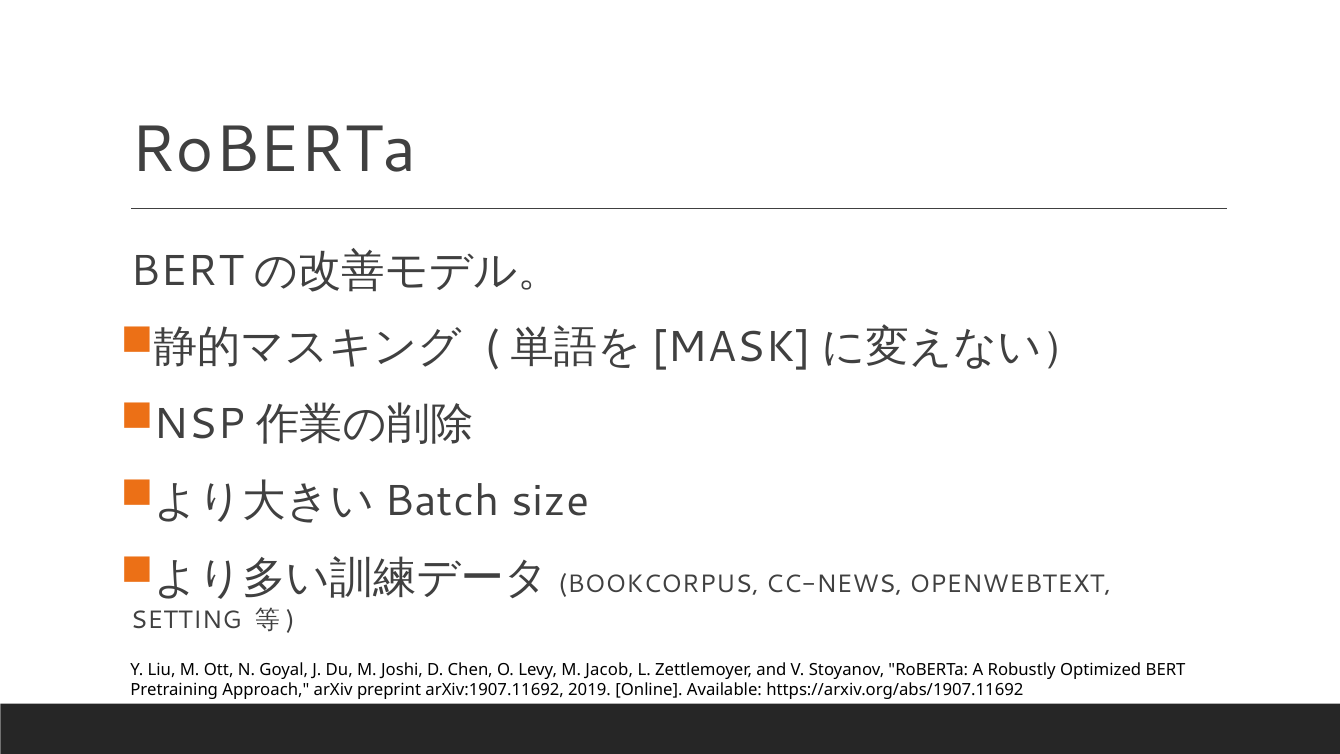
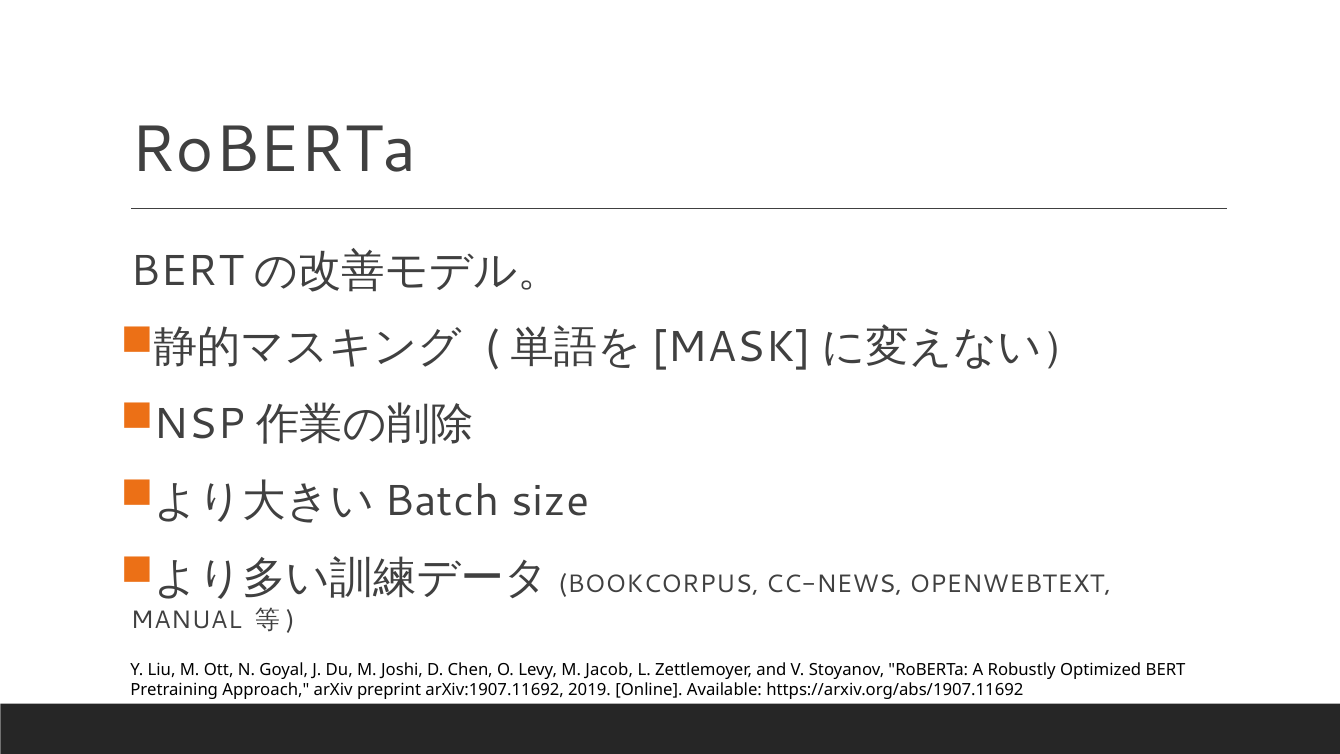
SETTING: SETTING -> MANUAL
